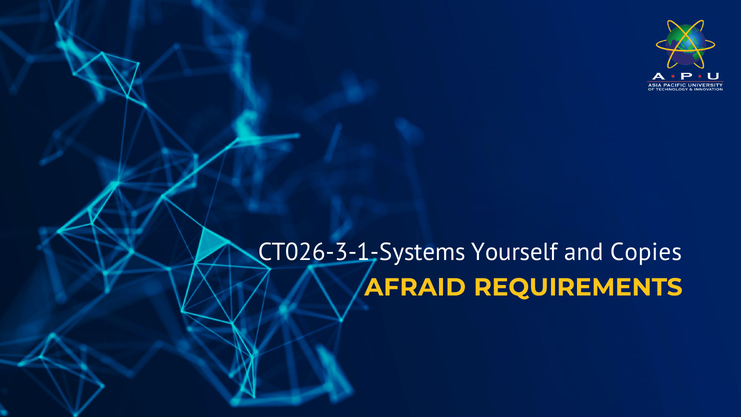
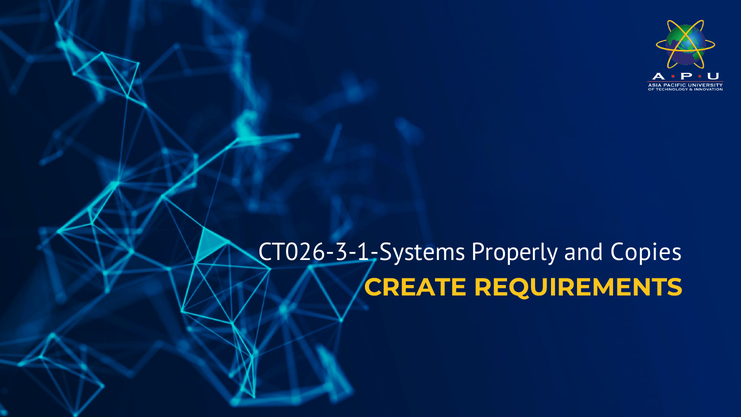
Yourself: Yourself -> Properly
AFRAID: AFRAID -> CREATE
